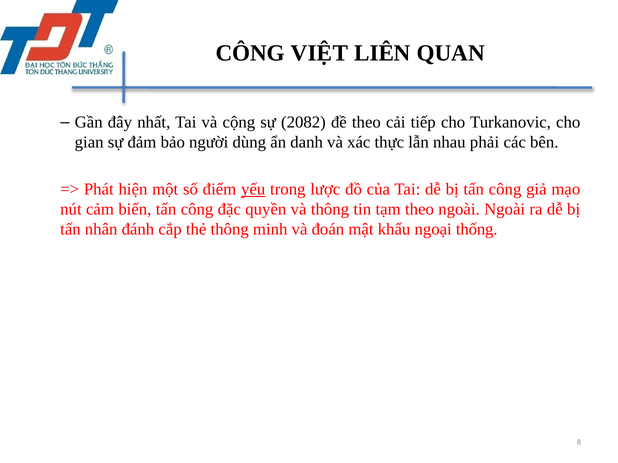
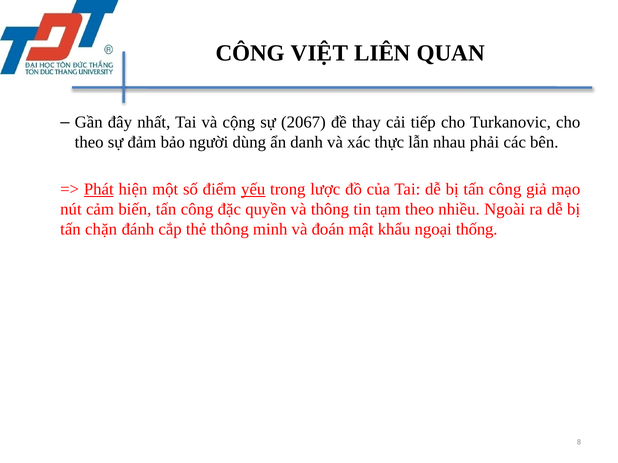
2082: 2082 -> 2067
đề theo: theo -> thay
gian at (89, 143): gian -> theo
Phát underline: none -> present
theo ngoài: ngoài -> nhiều
nhân: nhân -> chặn
